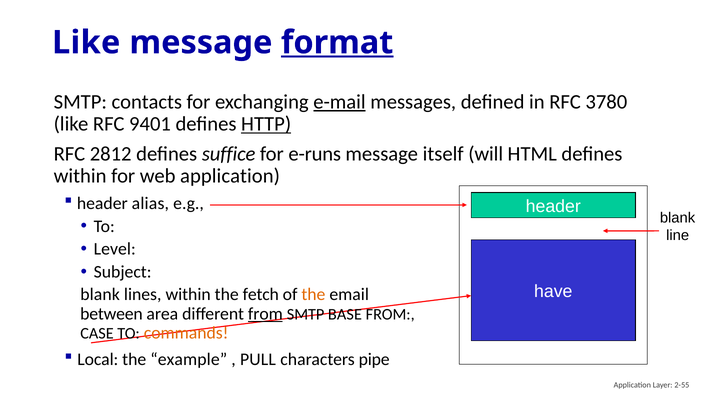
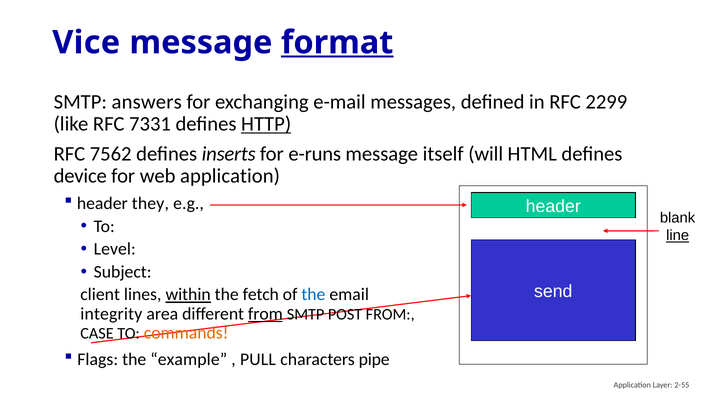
Like at (86, 43): Like -> Vice
contacts: contacts -> answers
e-mail underline: present -> none
3780: 3780 -> 2299
9401: 9401 -> 7331
2812: 2812 -> 7562
suffice: suffice -> inserts
within at (80, 176): within -> device
alias: alias -> they
line underline: none -> present
have: have -> send
blank at (100, 295): blank -> client
within at (188, 295) underline: none -> present
the at (313, 295) colour: orange -> blue
between: between -> integrity
BASE: BASE -> POST
Local: Local -> Flags
